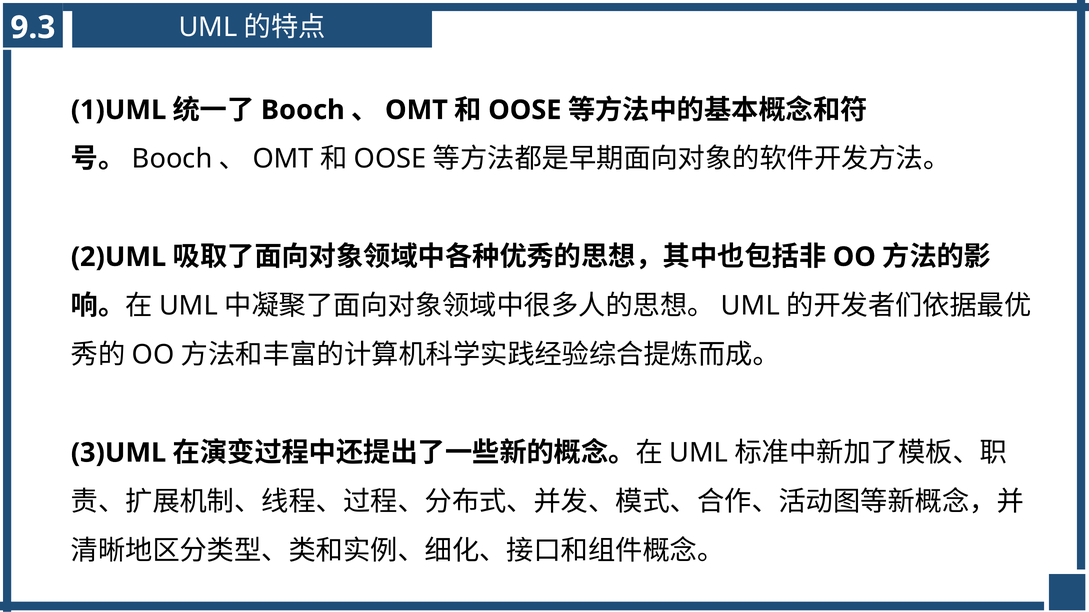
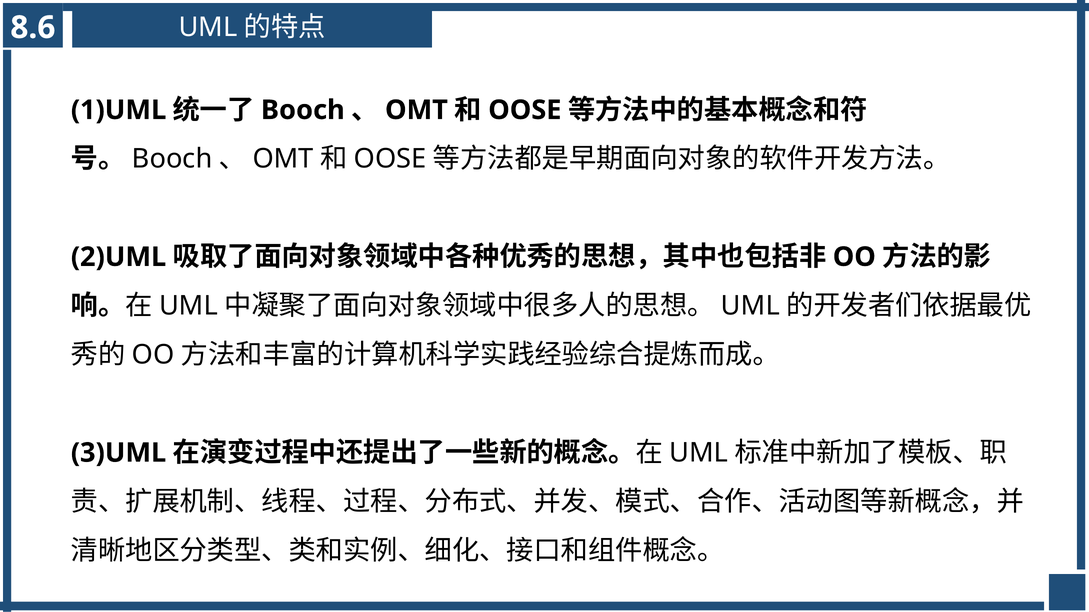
9.3: 9.3 -> 8.6
